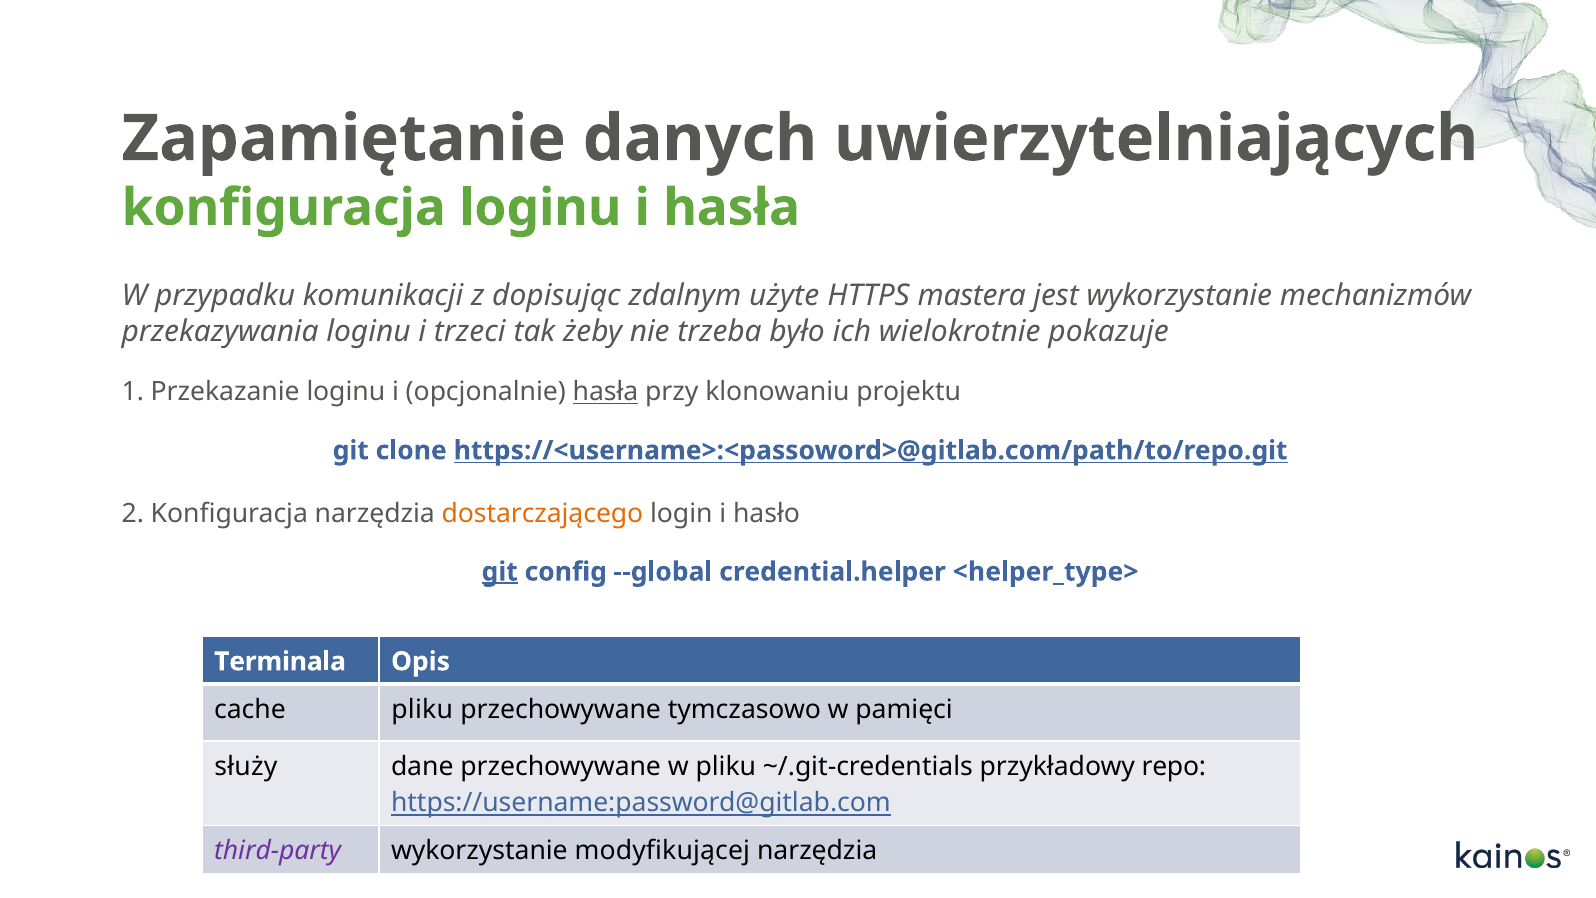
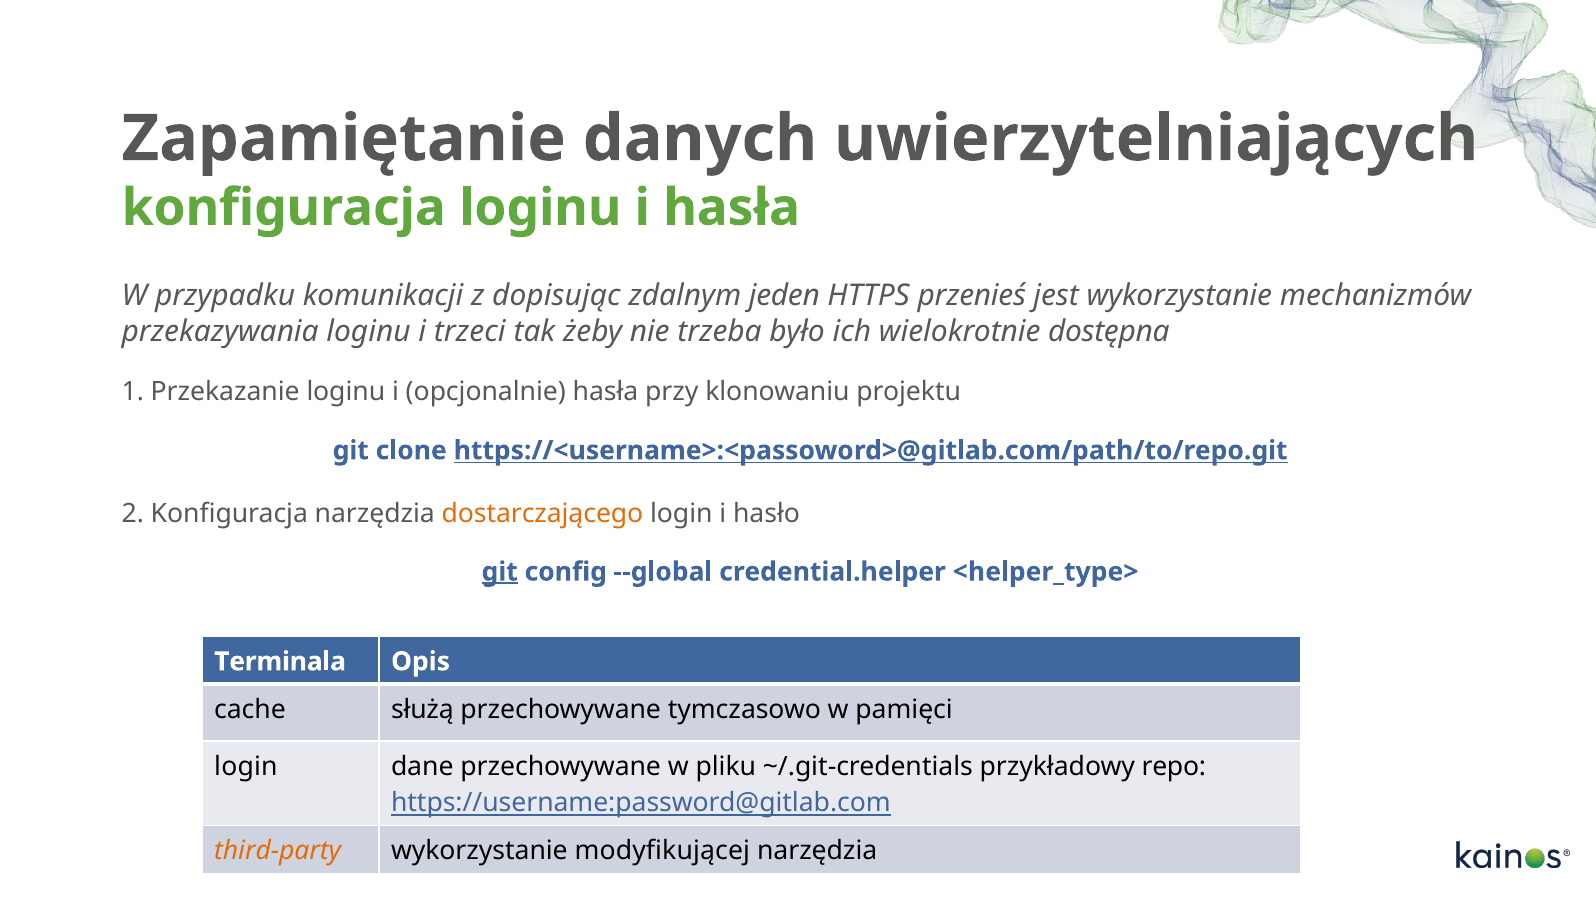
użyte: użyte -> jeden
mastera: mastera -> przenieś
pokazuje: pokazuje -> dostępna
hasła at (606, 392) underline: present -> none
cache pliku: pliku -> służą
służy at (246, 766): służy -> login
third-party colour: purple -> orange
